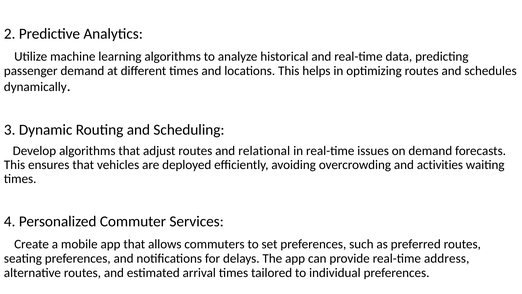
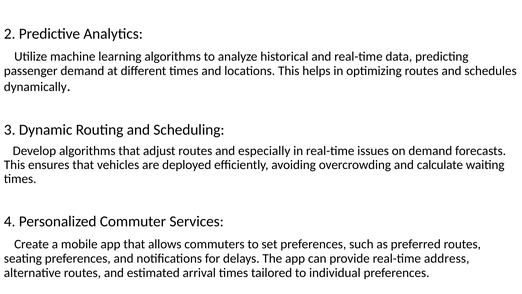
relational: relational -> especially
activities: activities -> calculate
